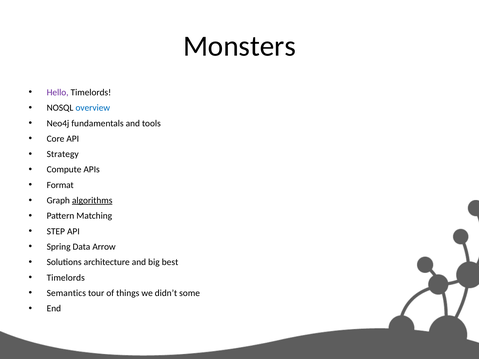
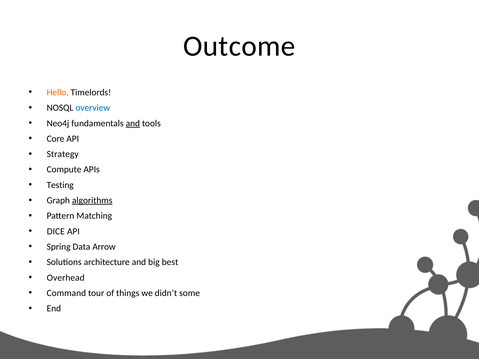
Monsters: Monsters -> Outcome
Hello colour: purple -> orange
and at (133, 123) underline: none -> present
Format: Format -> Testing
STEP: STEP -> DICE
Timelords at (66, 278): Timelords -> Overhead
Semantics: Semantics -> Command
